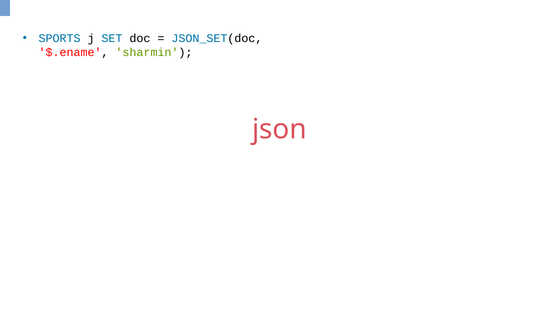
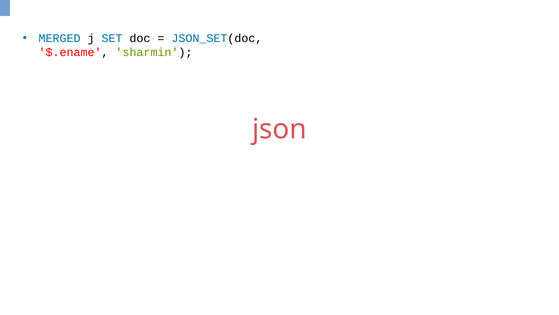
SPORTS: SPORTS -> MERGED
